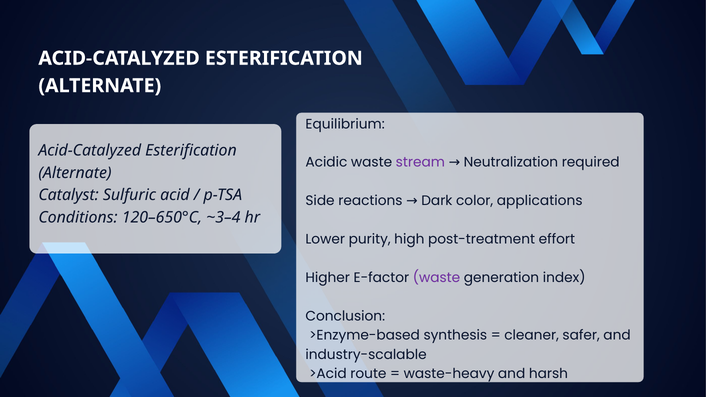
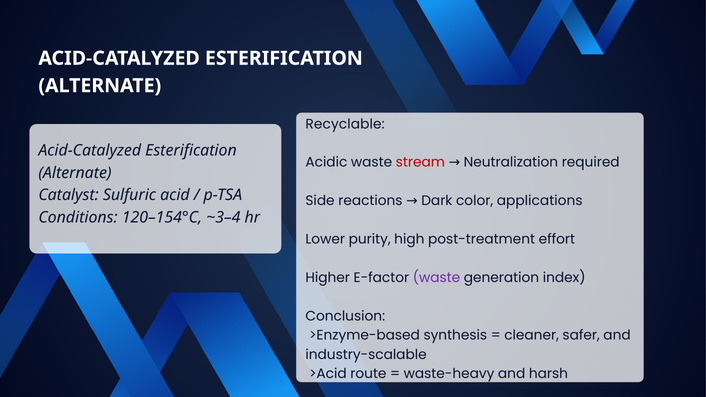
Equilibrium: Equilibrium -> Recyclable
stream colour: purple -> red
120–650°C: 120–650°C -> 120–154°C
